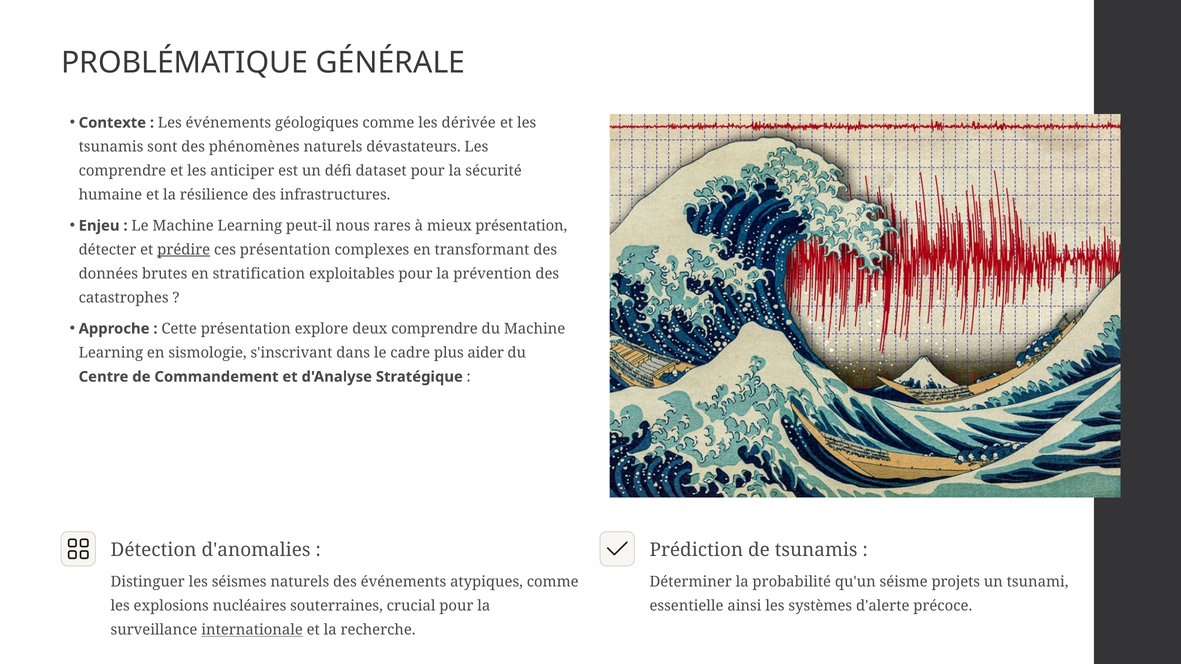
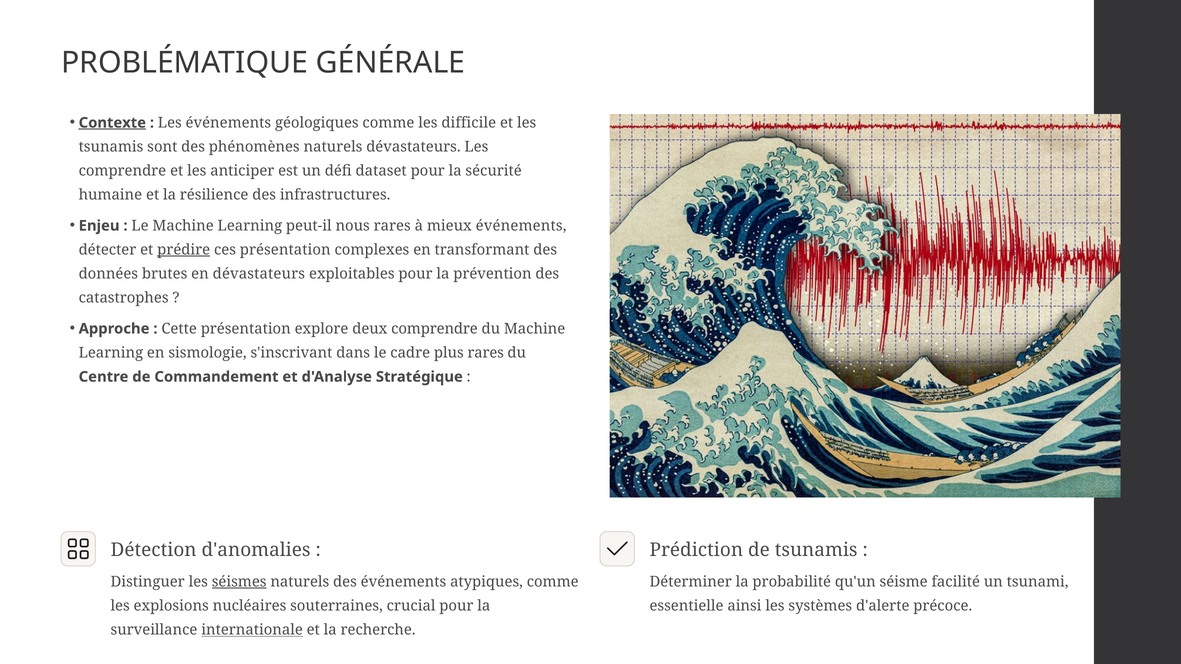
Contexte underline: none -> present
dérivée: dérivée -> difficile
mieux présentation: présentation -> événements
en stratification: stratification -> dévastateurs
plus aider: aider -> rares
séismes underline: none -> present
projets: projets -> facilité
